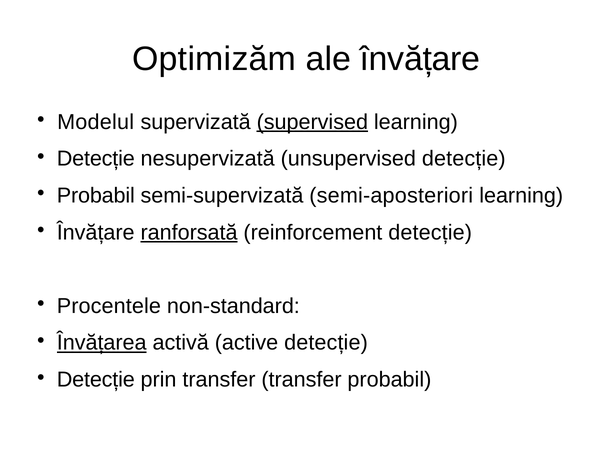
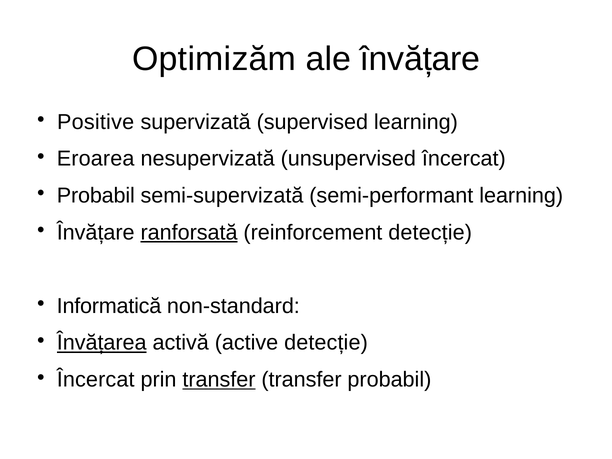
Modelul: Modelul -> Positive
supervised underline: present -> none
Detecție at (96, 159): Detecție -> Eroarea
unsupervised detecție: detecție -> încercat
semi-aposteriori: semi-aposteriori -> semi-performant
Procentele: Procentele -> Informatică
Detecție at (96, 380): Detecție -> Încercat
transfer at (219, 380) underline: none -> present
